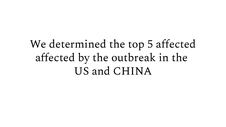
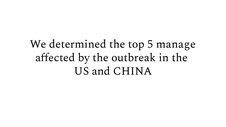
5 affected: affected -> manage
